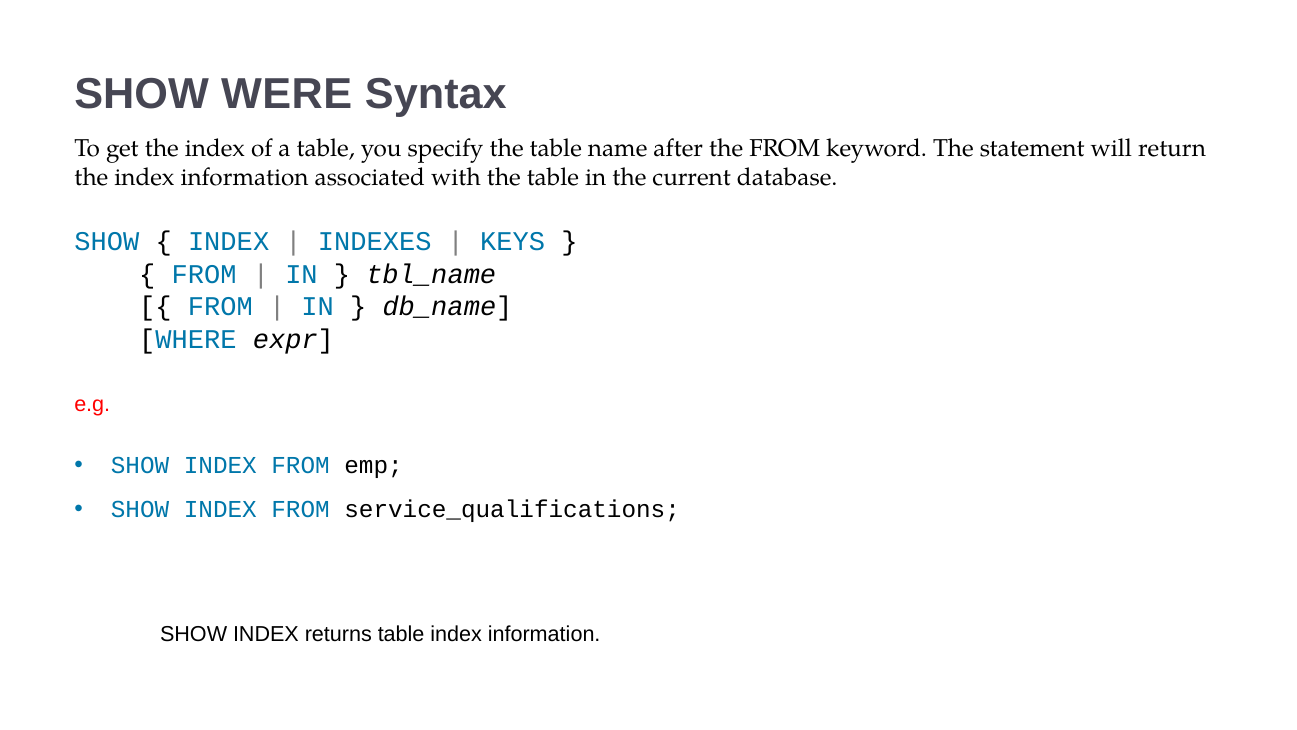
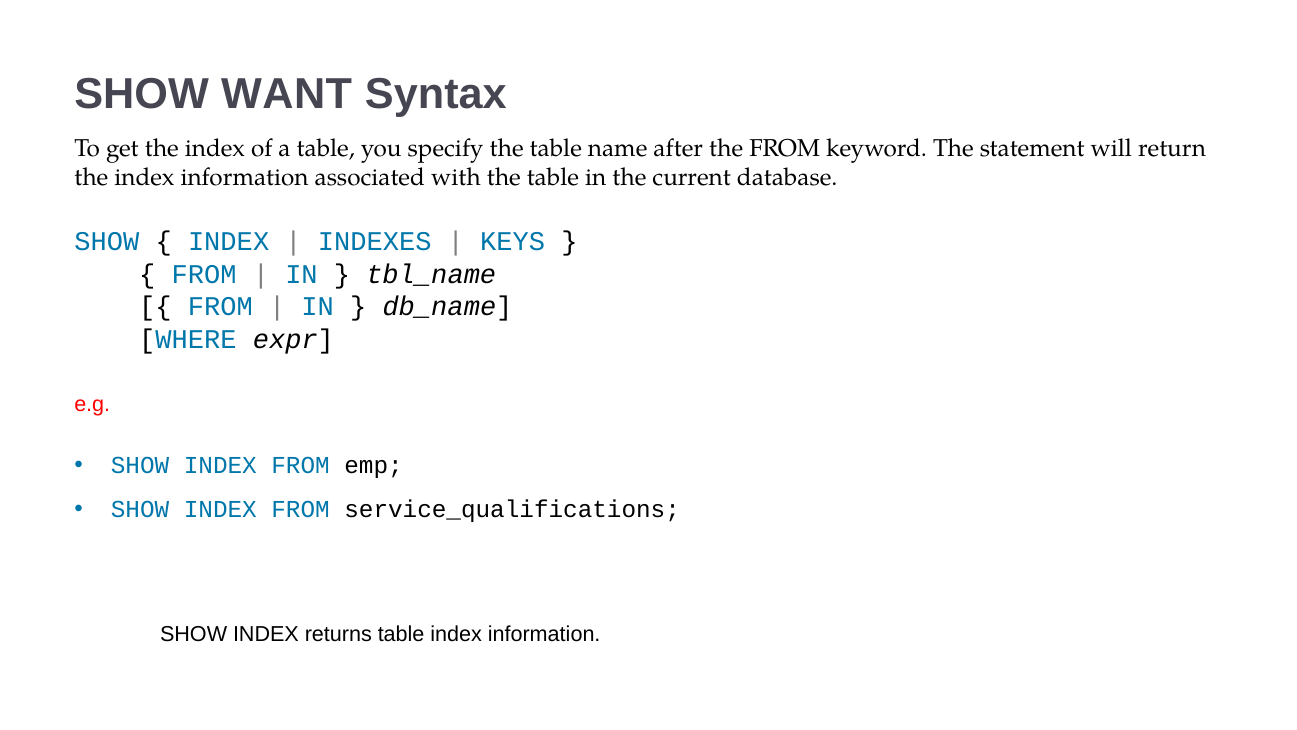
WERE: WERE -> WANT
